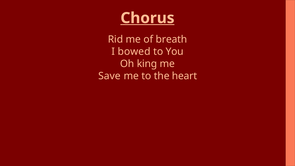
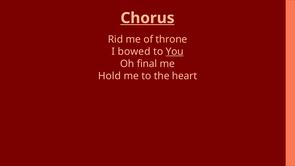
breath: breath -> throne
You underline: none -> present
king: king -> final
Save: Save -> Hold
